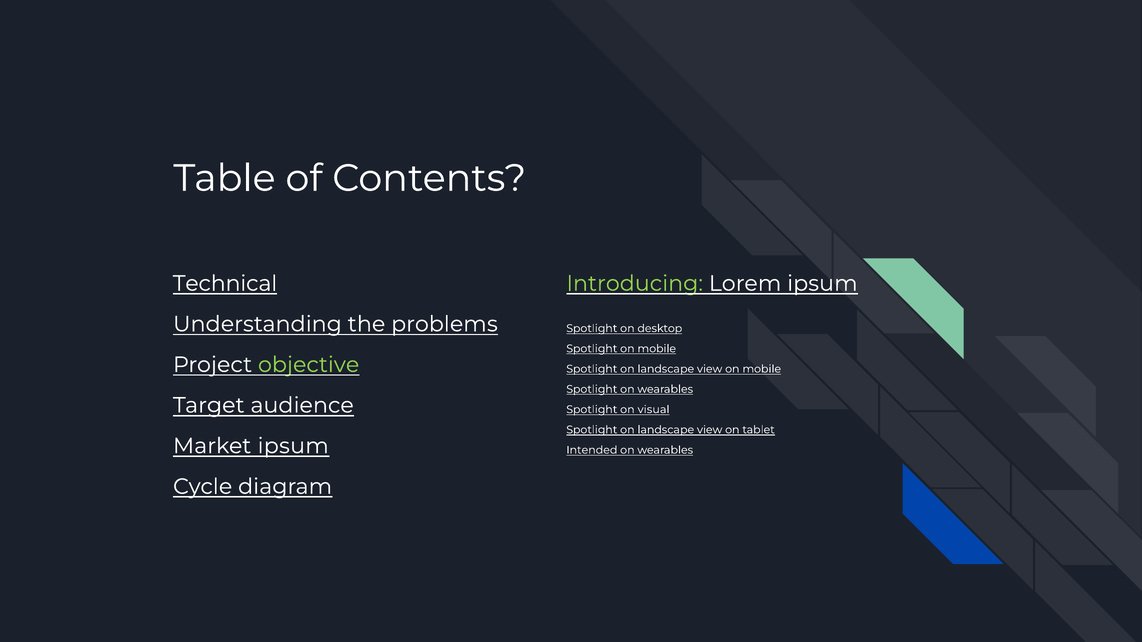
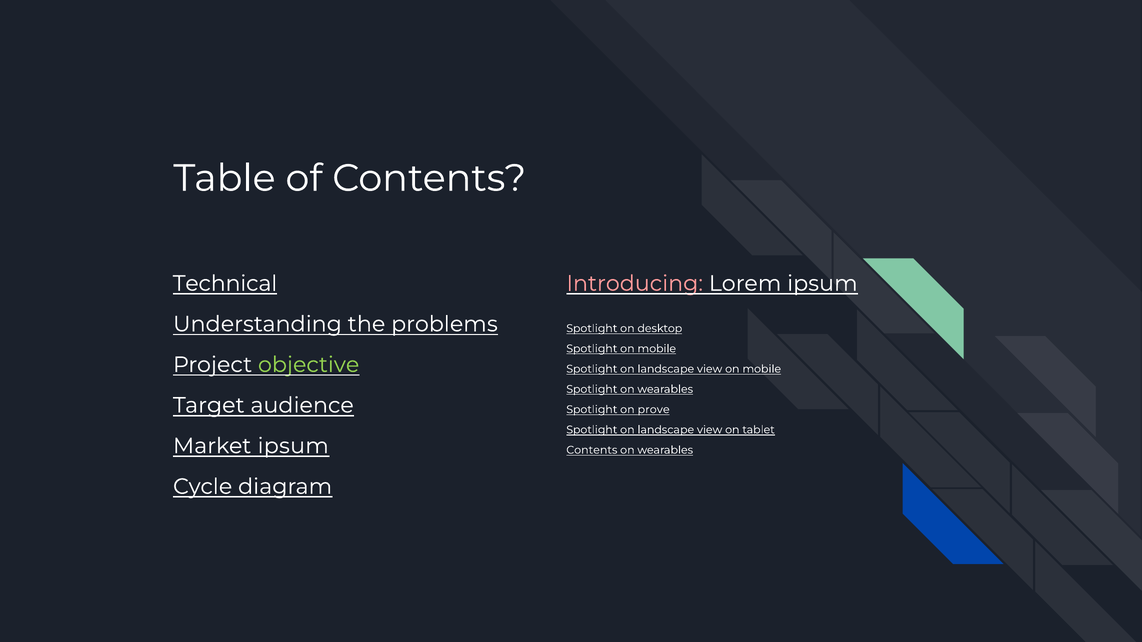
Introducing colour: light green -> pink
visual: visual -> prove
Intended at (592, 450): Intended -> Contents
